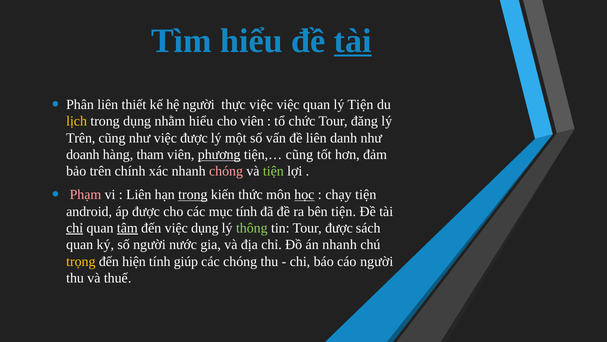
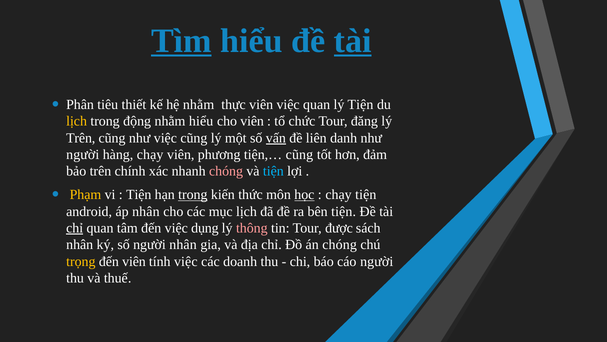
Tìm underline: none -> present
Phân liên: liên -> tiêu
hệ người: người -> nhằm
thực việc: việc -> viên
trong dụng: dụng -> động
việc được: được -> cũng
vấn underline: none -> present
doanh at (83, 154): doanh -> người
hàng tham: tham -> chạy
phương underline: present -> none
tiện at (273, 171) colour: light green -> light blue
Phạm colour: pink -> yellow
Liên at (139, 194): Liên -> Tiện
áp được: được -> nhân
mục tính: tính -> lịch
tâm underline: present -> none
thông colour: light green -> pink
quan at (80, 244): quan -> nhân
người nước: nước -> nhân
án nhanh: nhanh -> chóng
đến hiện: hiện -> viên
tính giúp: giúp -> việc
các chóng: chóng -> doanh
